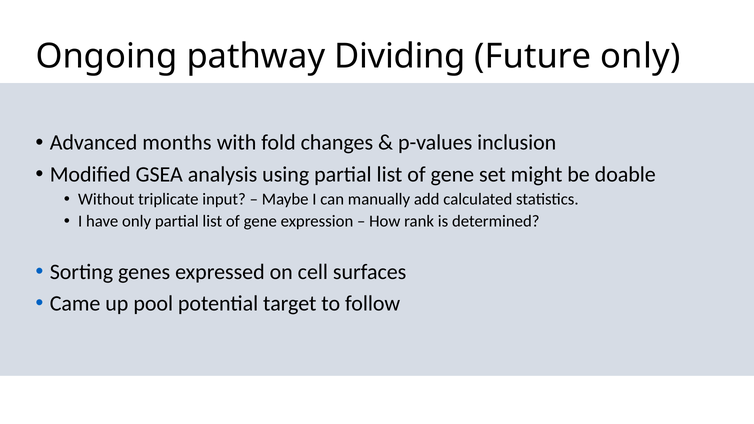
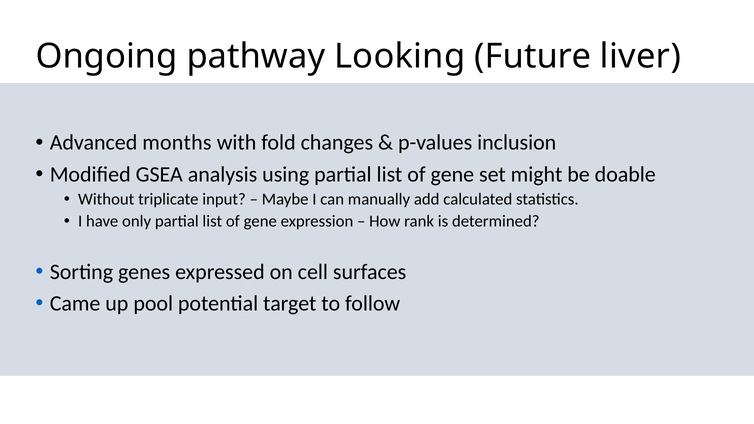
Dividing: Dividing -> Looking
Future only: only -> liver
